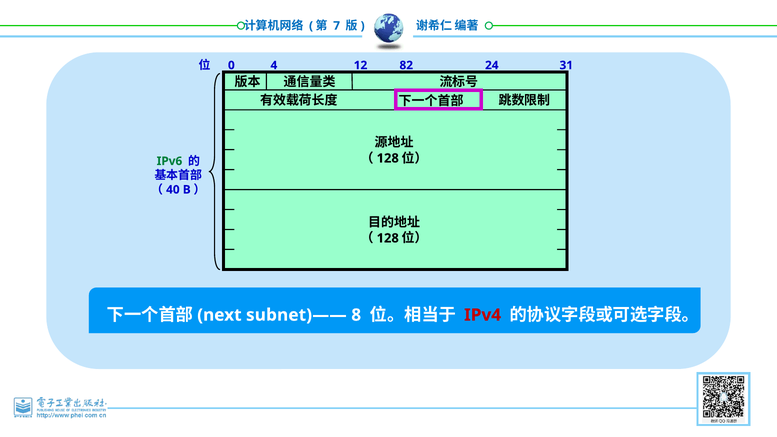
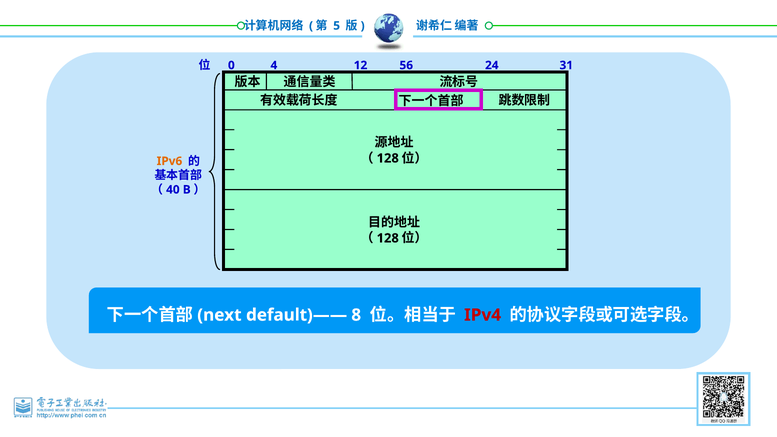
7: 7 -> 5
82: 82 -> 56
IPv6 colour: green -> orange
subnet)——: subnet)—— -> default)——
